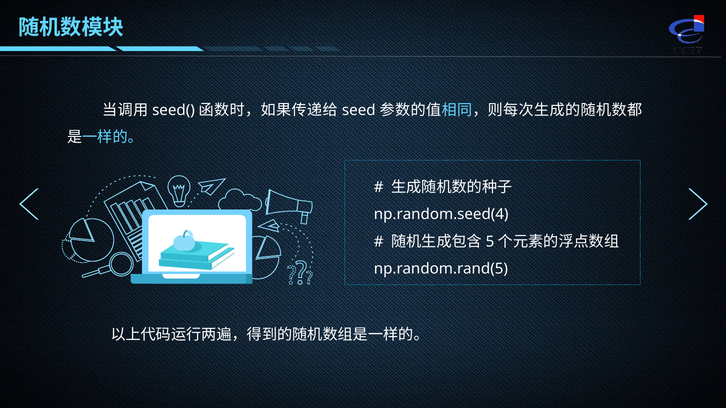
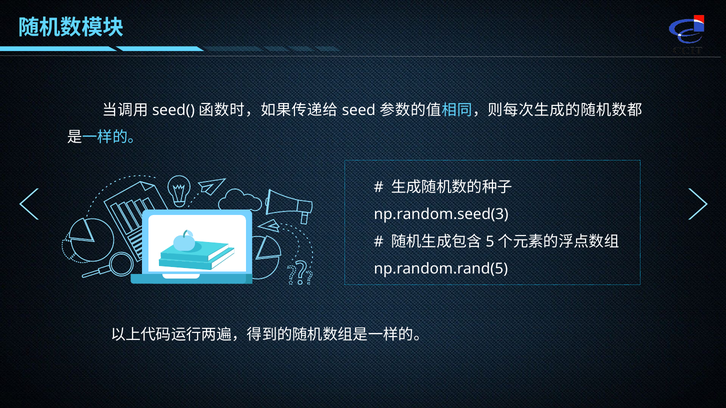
np.random.seed(4: np.random.seed(4 -> np.random.seed(3
